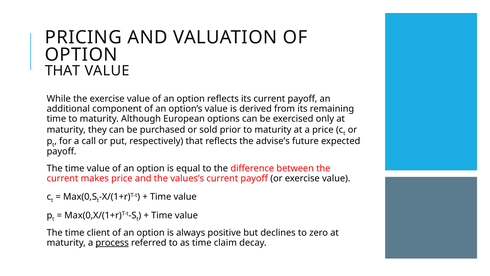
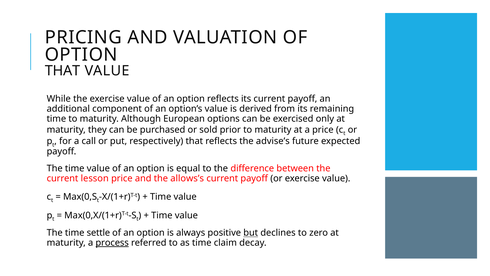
makes: makes -> lesson
values’s: values’s -> allows’s
client: client -> settle
but underline: none -> present
